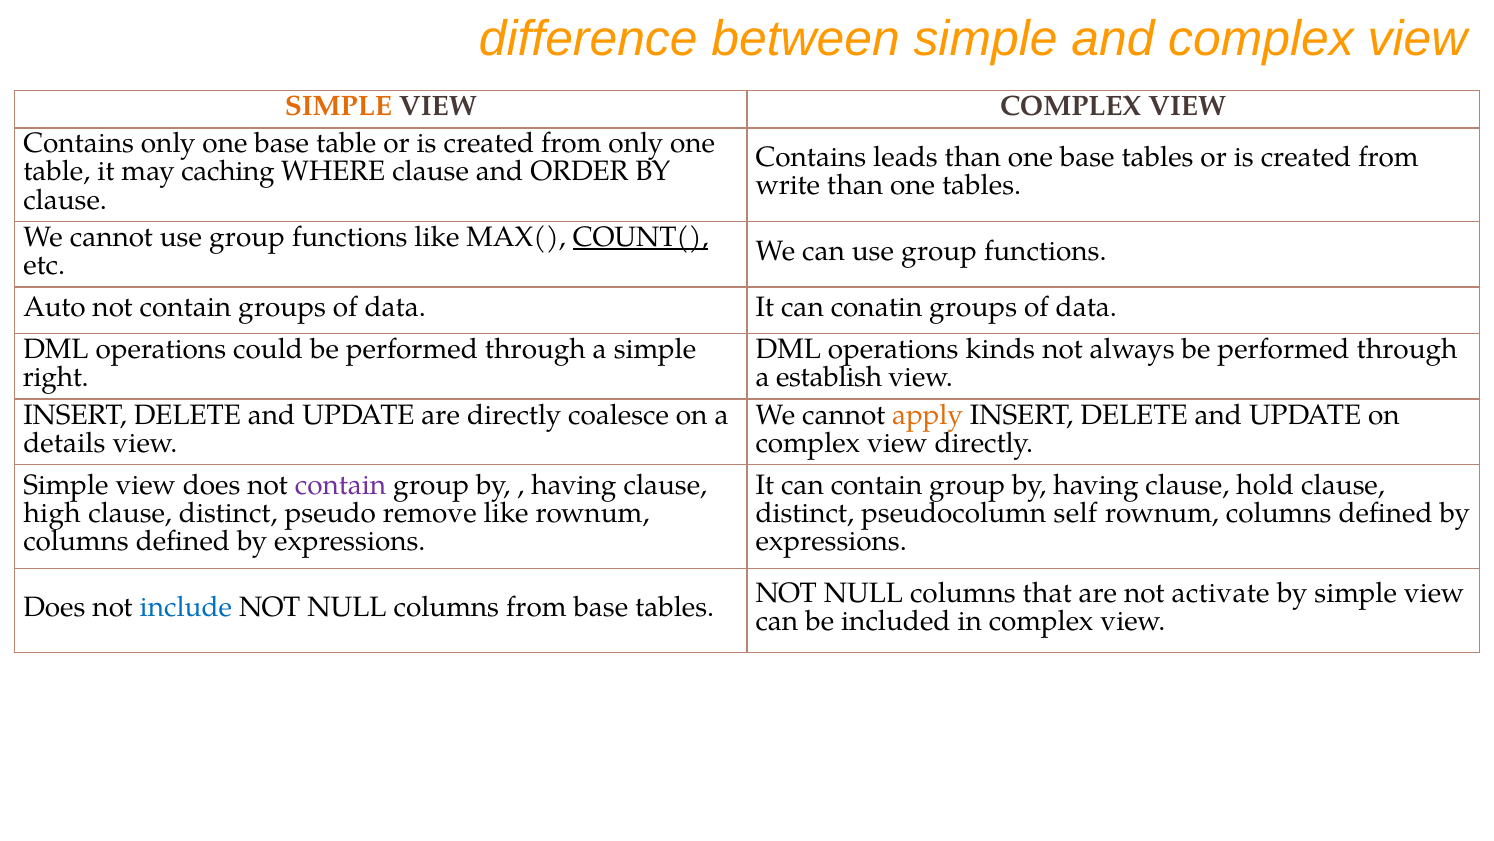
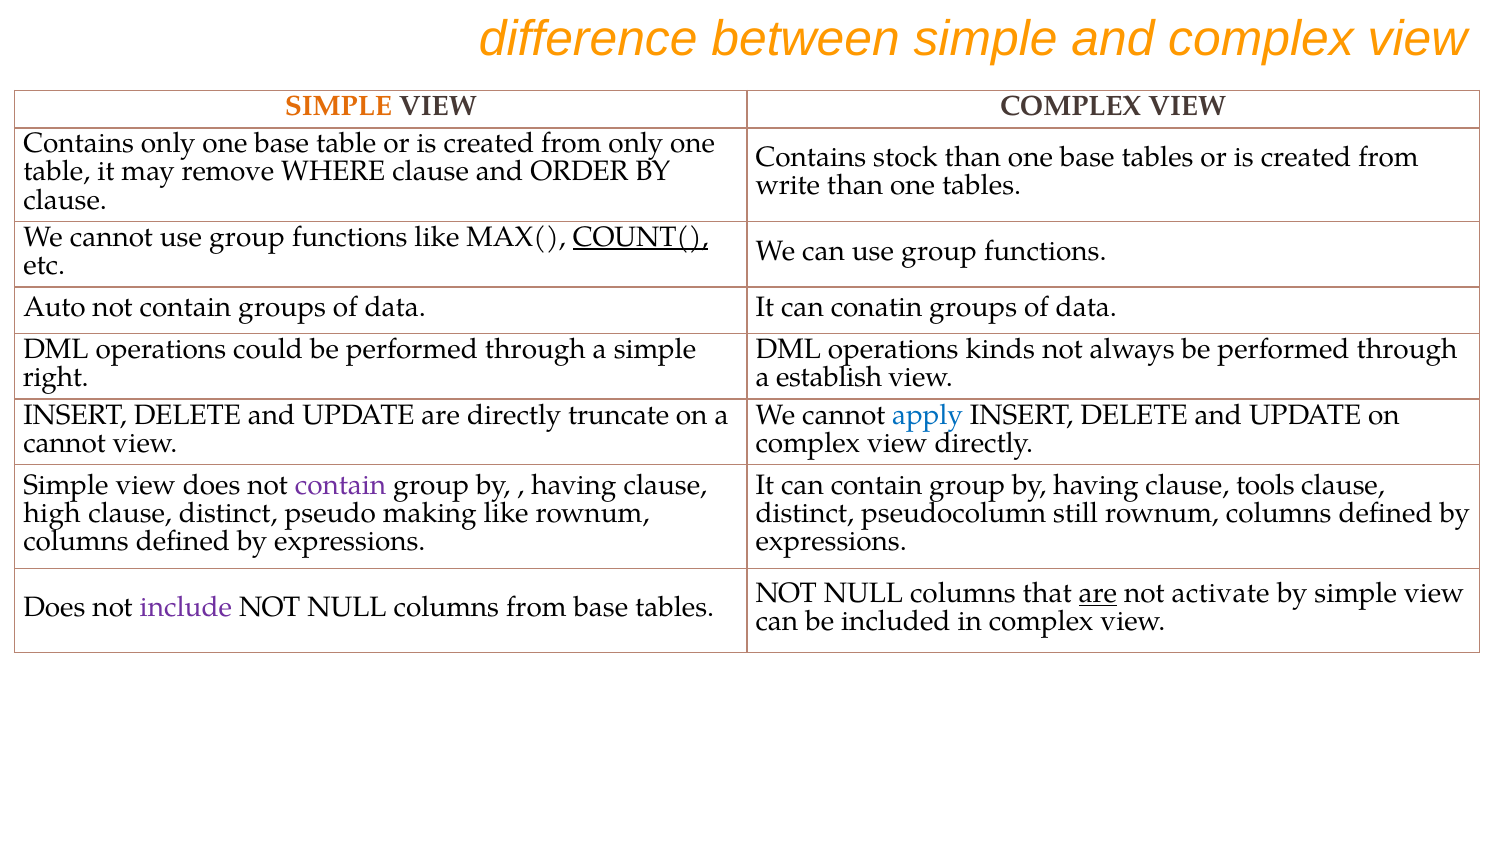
leads: leads -> stock
caching: caching -> remove
coalesce: coalesce -> truncate
apply colour: orange -> blue
details at (64, 443): details -> cannot
hold: hold -> tools
remove: remove -> making
self: self -> still
are at (1098, 593) underline: none -> present
include colour: blue -> purple
